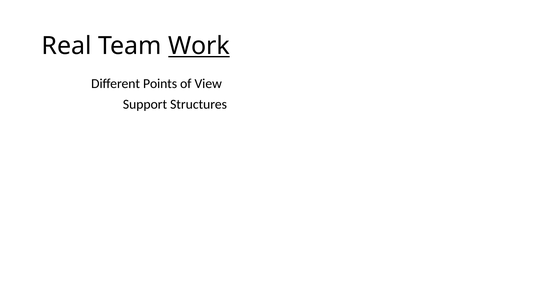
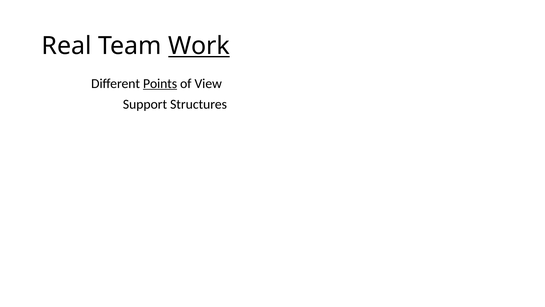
Points underline: none -> present
